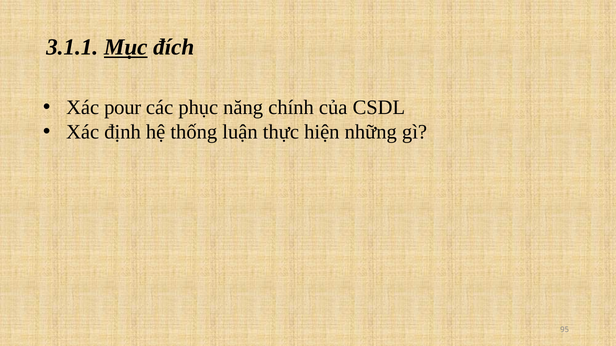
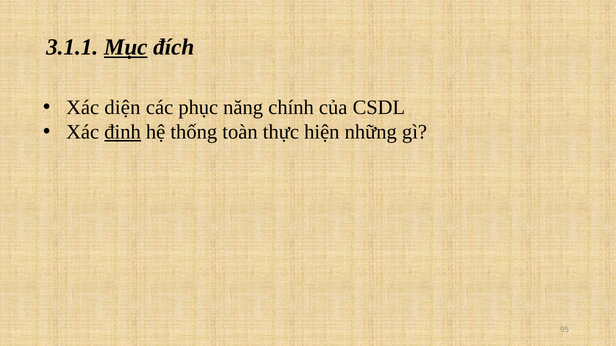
pour: pour -> diện
định underline: none -> present
luận: luận -> toàn
